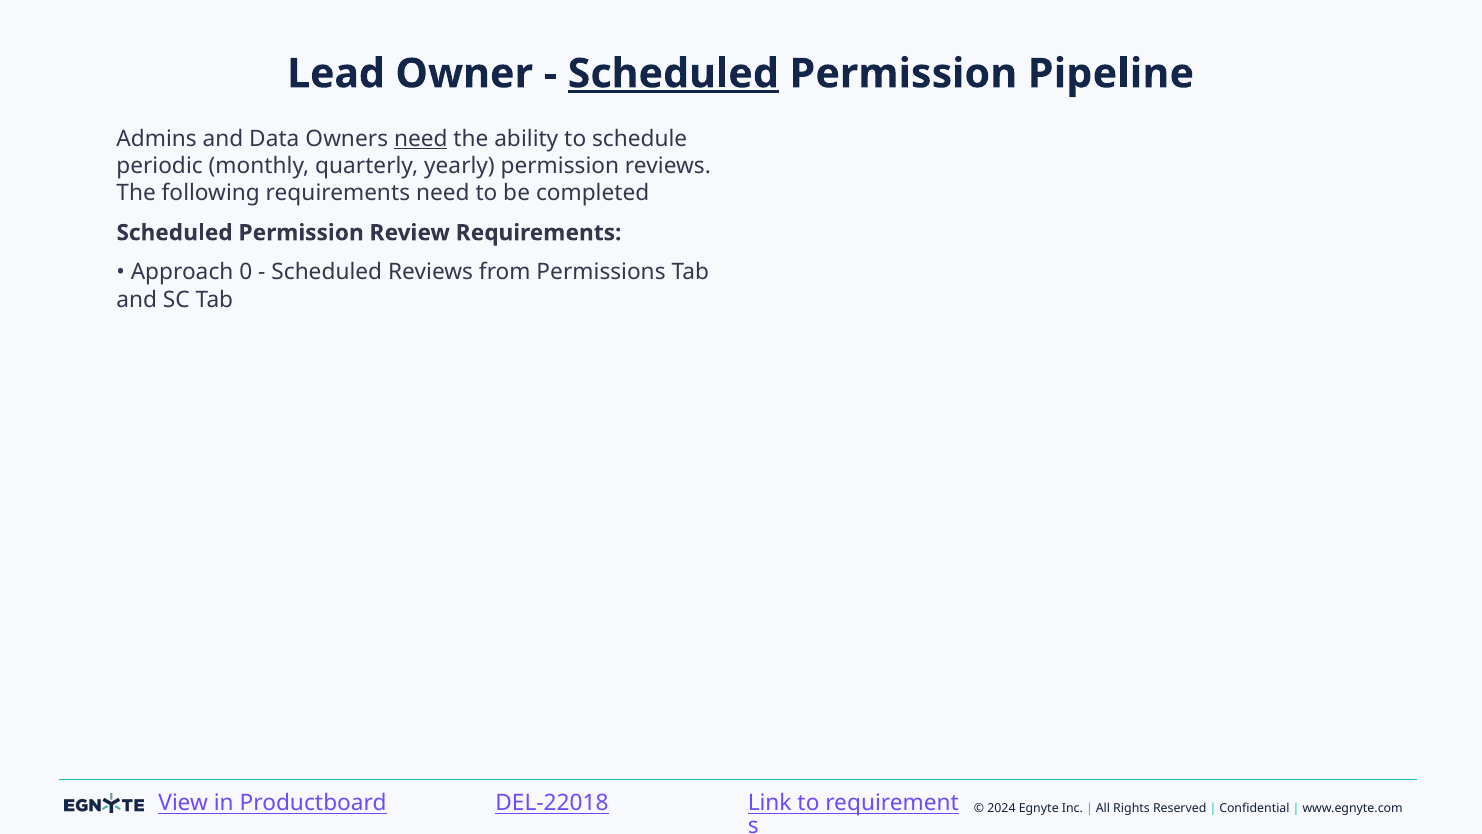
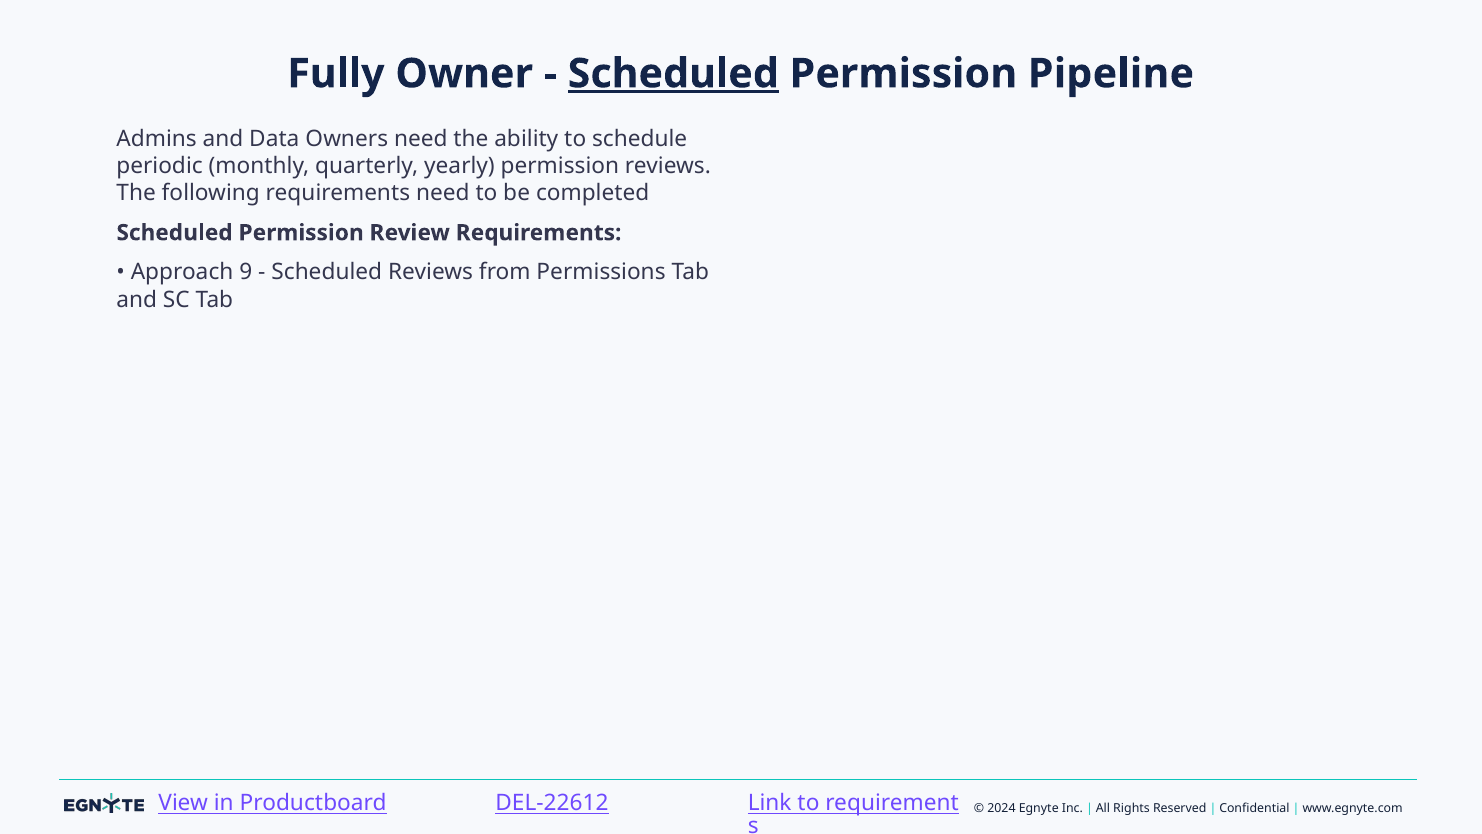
Lead: Lead -> Fully
need at (421, 139) underline: present -> none
0: 0 -> 9
DEL-22018: DEL-22018 -> DEL-22612
